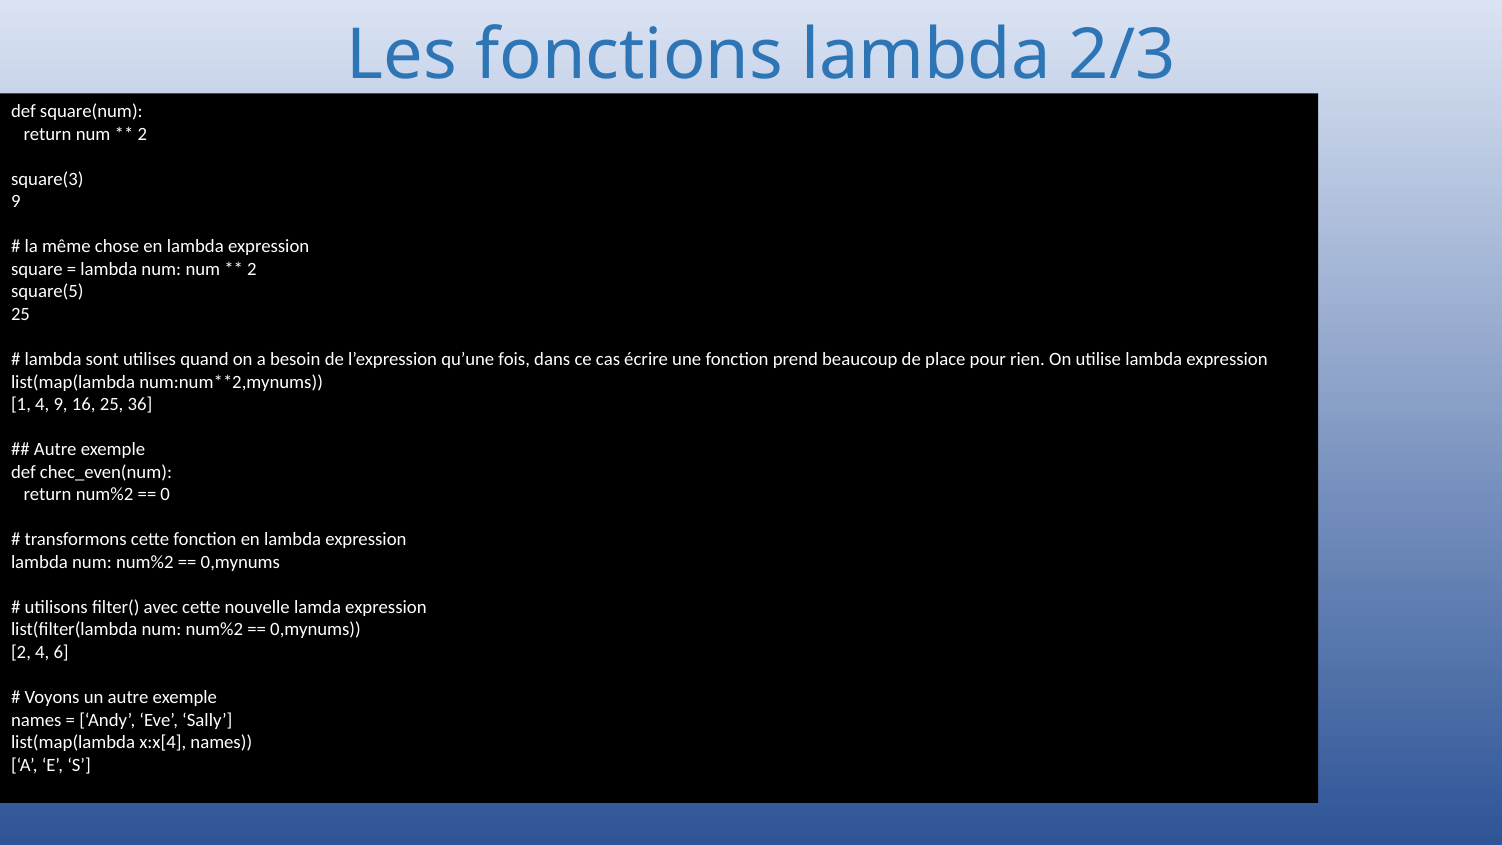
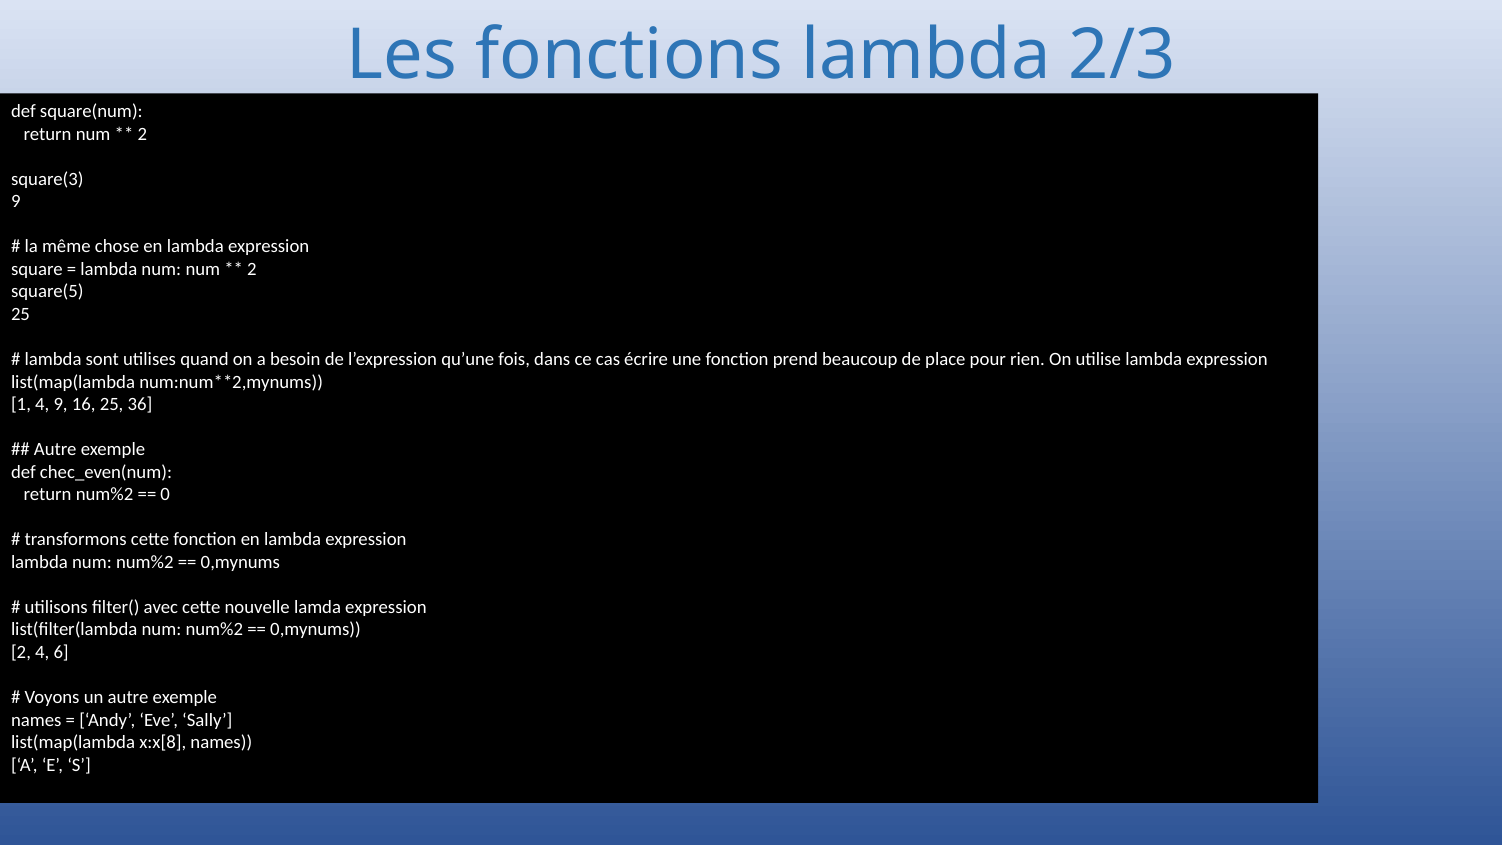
x:x[4: x:x[4 -> x:x[8
